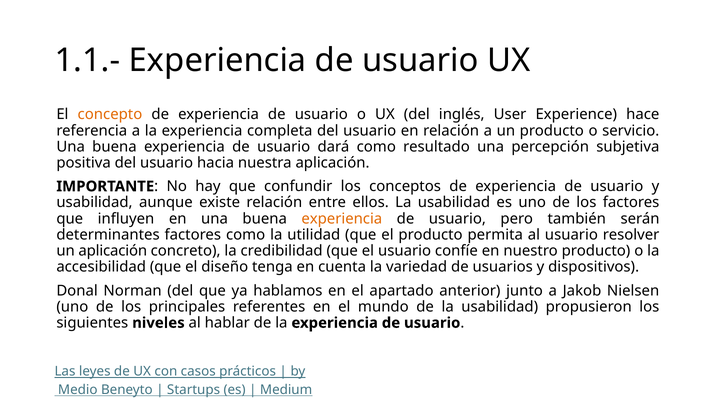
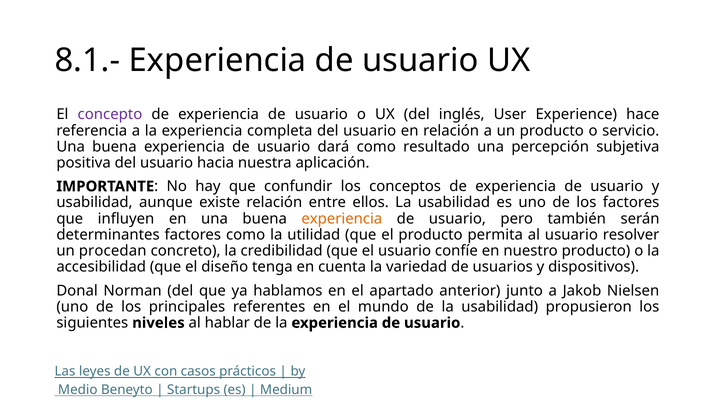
1.1.-: 1.1.- -> 8.1.-
concepto colour: orange -> purple
un aplicación: aplicación -> procedan
